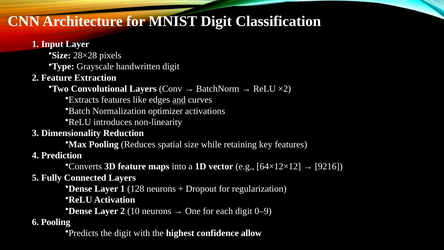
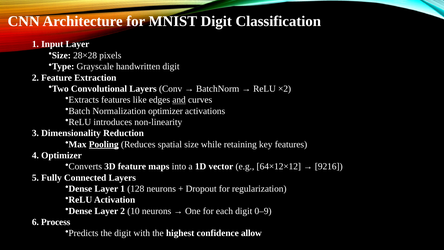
Pooling at (104, 144) underline: none -> present
4 Prediction: Prediction -> Optimizer
6 Pooling: Pooling -> Process
